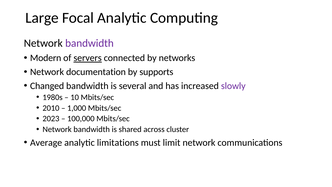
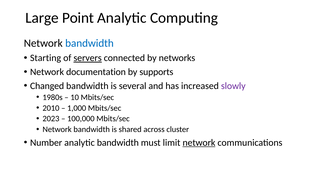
Focal: Focal -> Point
bandwidth at (89, 43) colour: purple -> blue
Modern: Modern -> Starting
Average: Average -> Number
analytic limitations: limitations -> bandwidth
network at (199, 142) underline: none -> present
